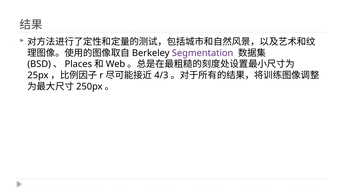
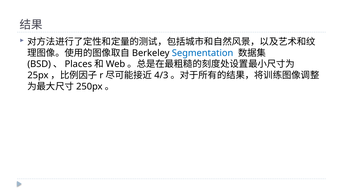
Segmentation colour: purple -> blue
